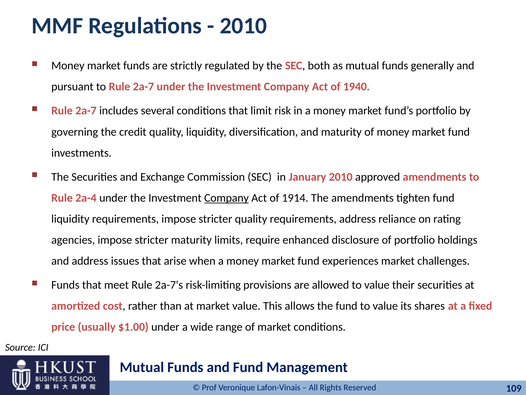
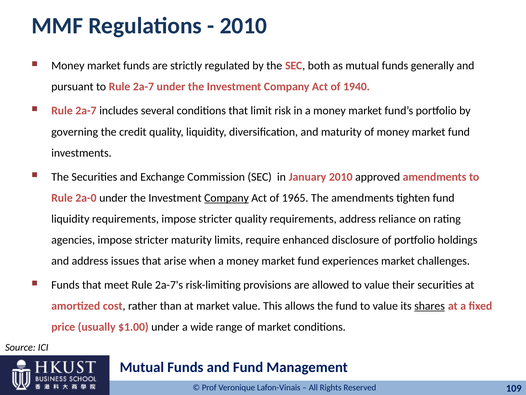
2a-4: 2a-4 -> 2a-0
1914: 1914 -> 1965
shares underline: none -> present
